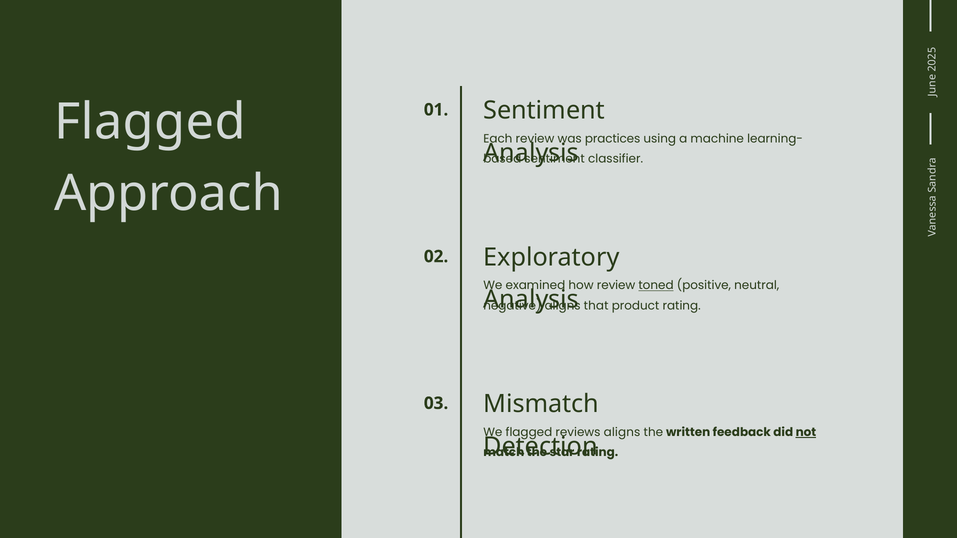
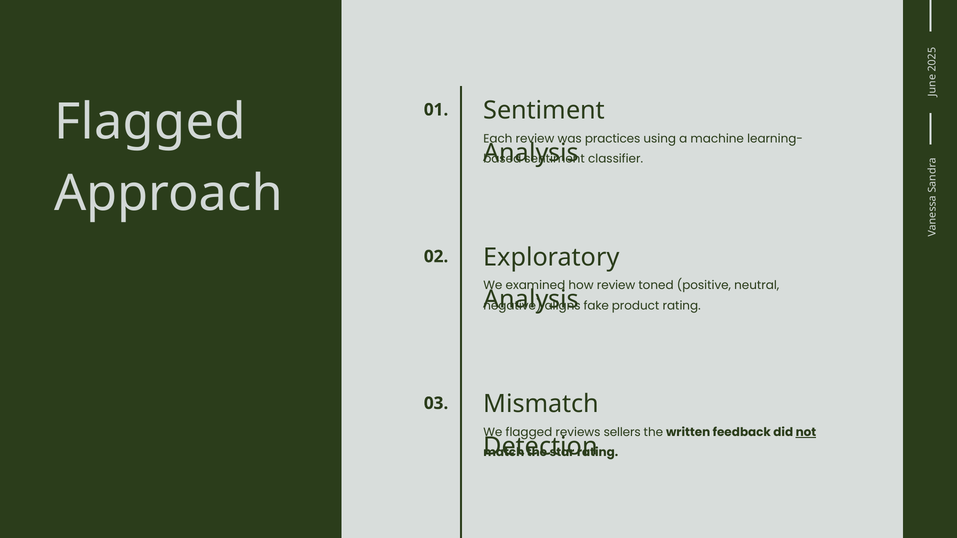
toned underline: present -> none
that: that -> fake
reviews aligns: aligns -> sellers
